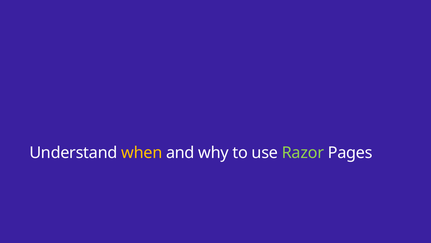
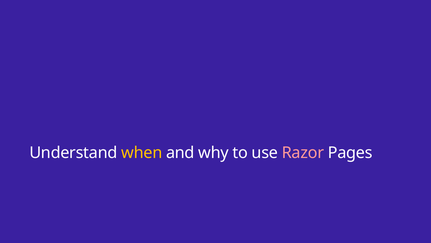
Razor colour: light green -> pink
